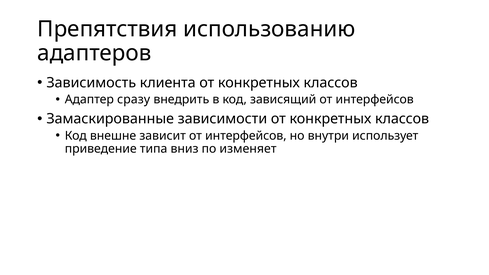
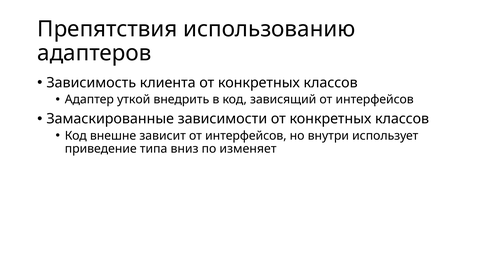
сразу: сразу -> уткой
